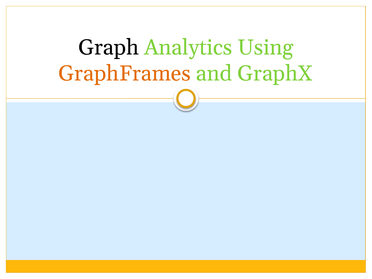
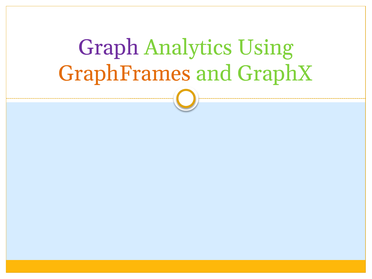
Graph colour: black -> purple
